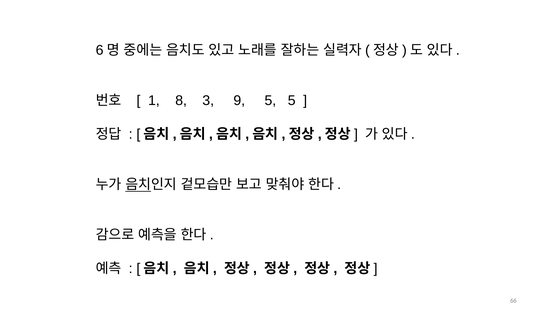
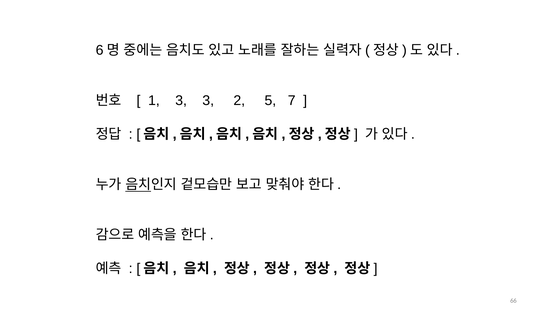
1 8: 8 -> 3
9: 9 -> 2
5 5: 5 -> 7
